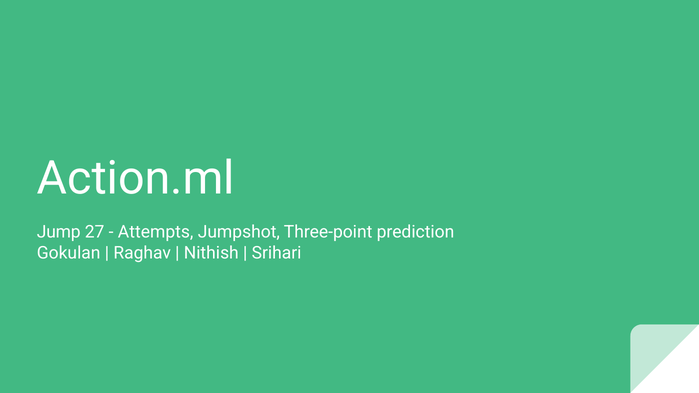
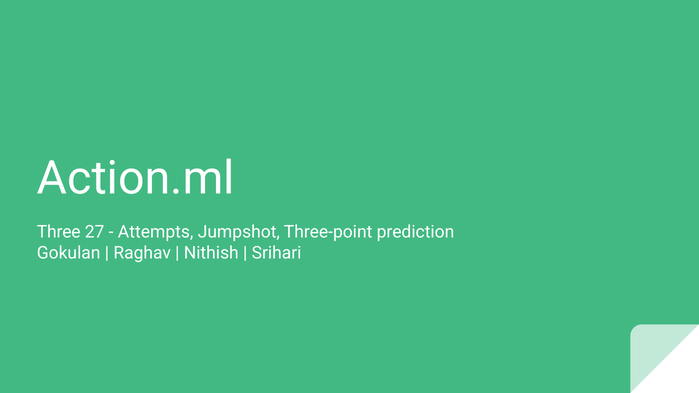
Jump: Jump -> Three
